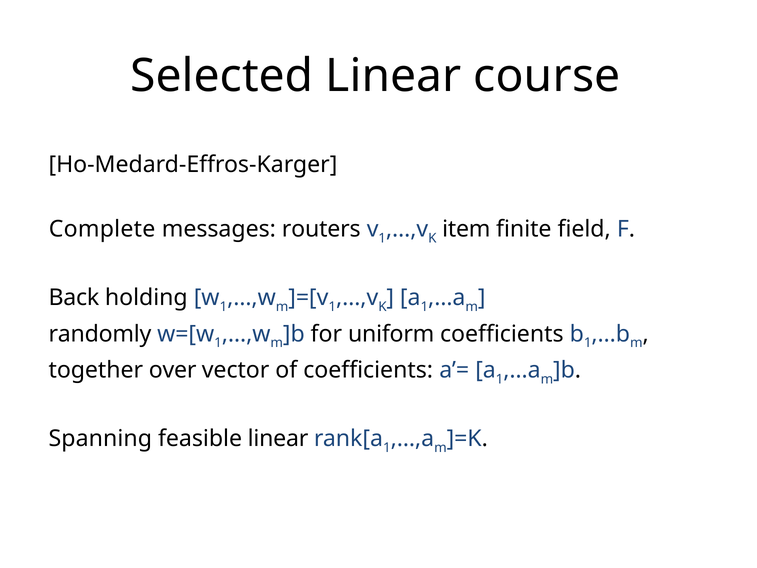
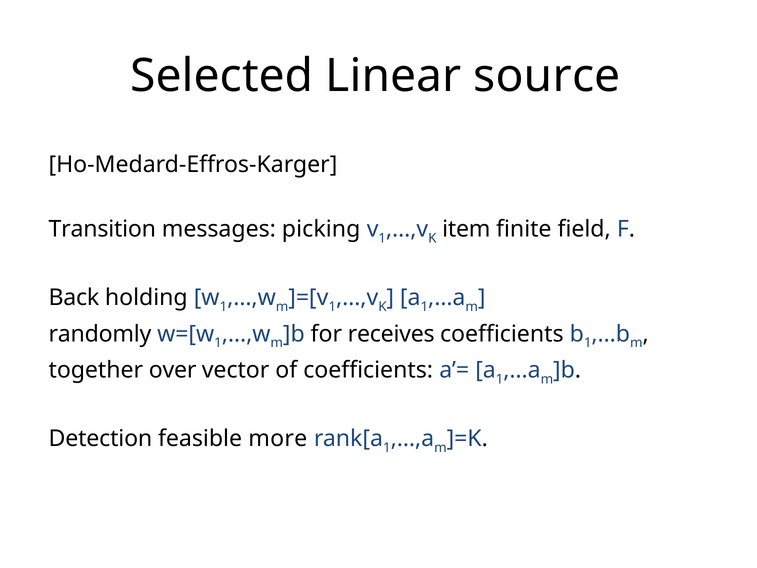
course: course -> source
Complete: Complete -> Transition
routers: routers -> picking
uniform: uniform -> receives
Spanning: Spanning -> Detection
feasible linear: linear -> more
